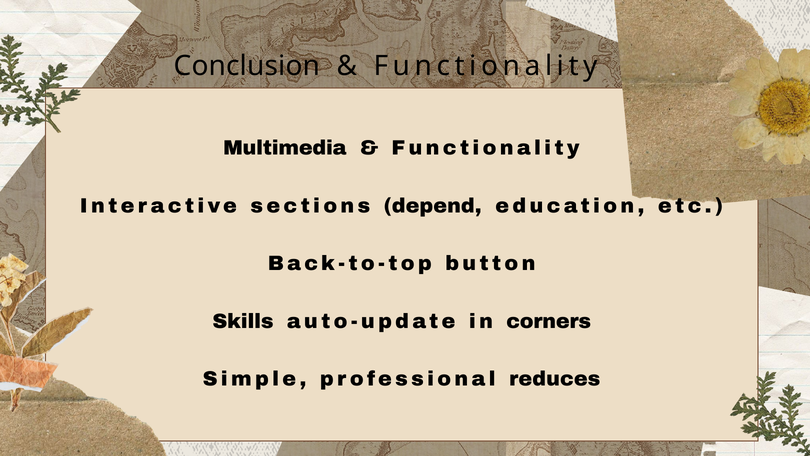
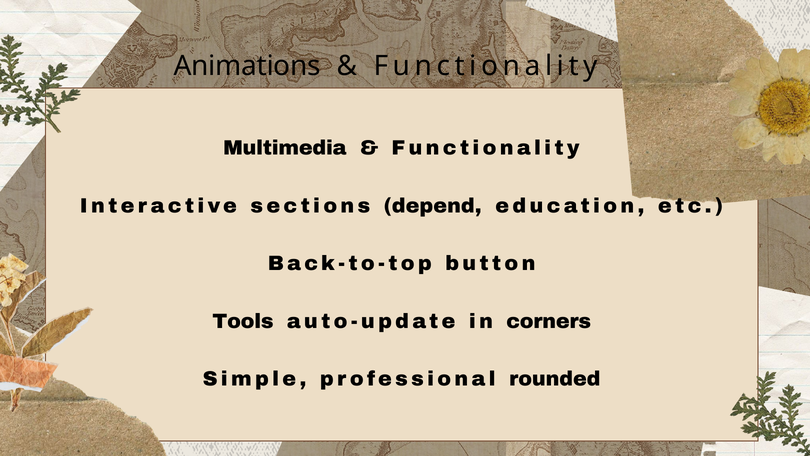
Conclusion: Conclusion -> Animations
Skills: Skills -> Tools
reduces: reduces -> rounded
